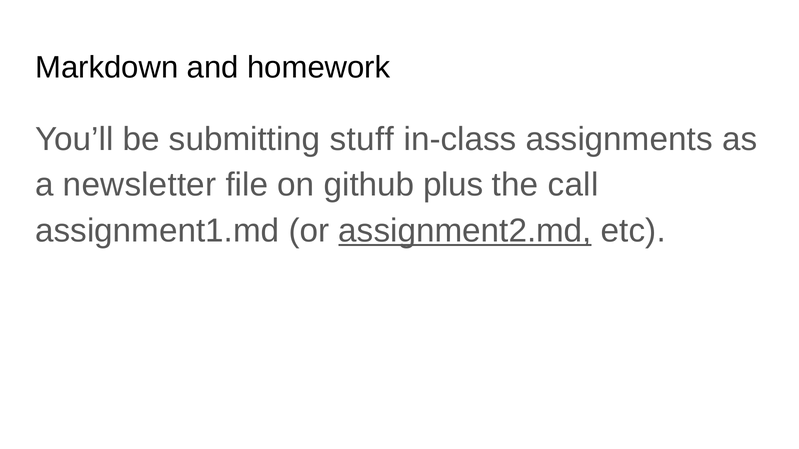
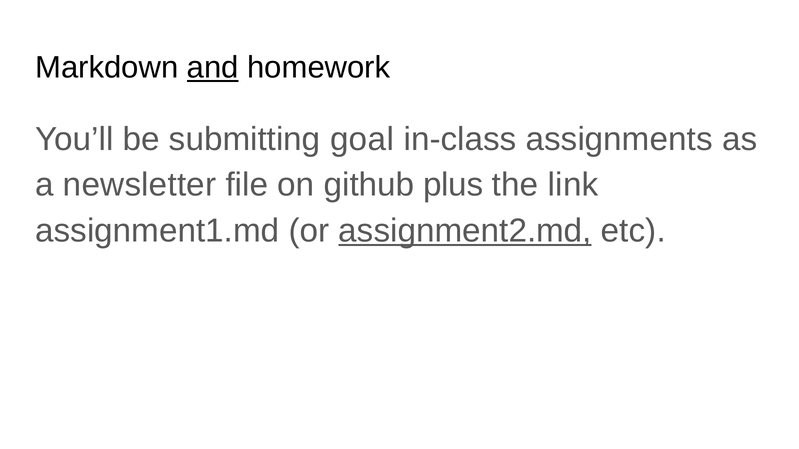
and underline: none -> present
stuff: stuff -> goal
call: call -> link
